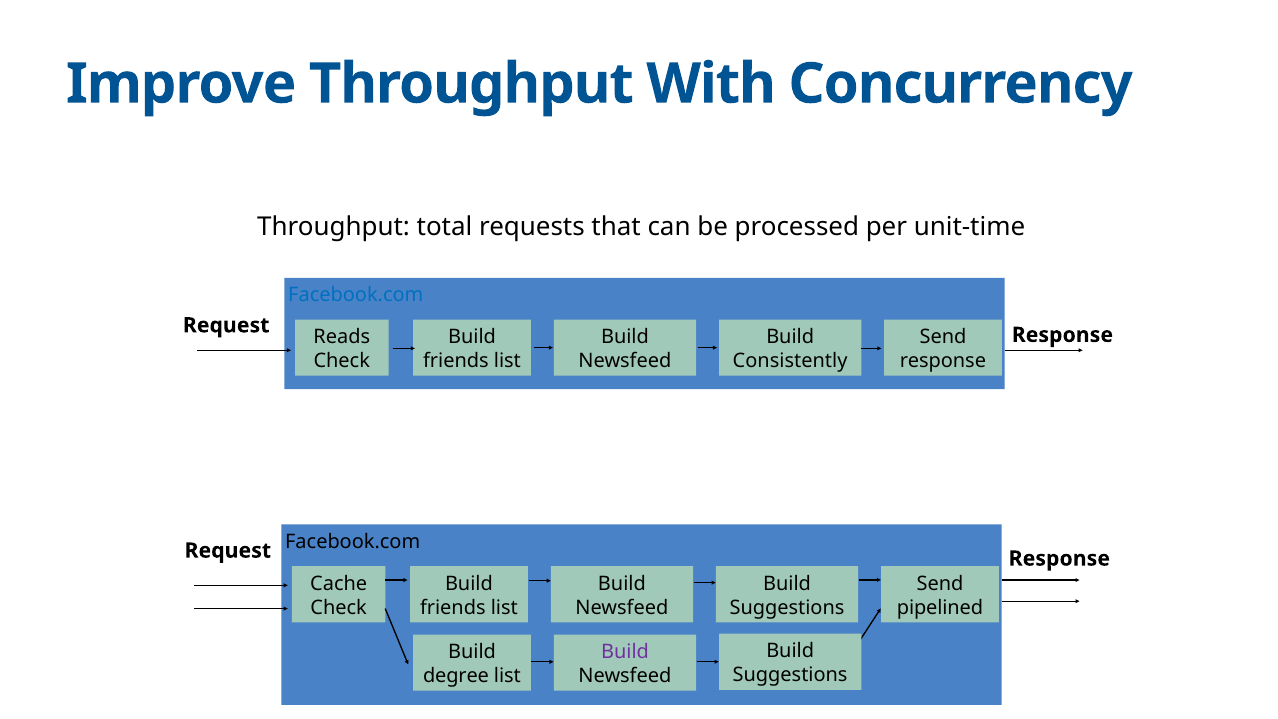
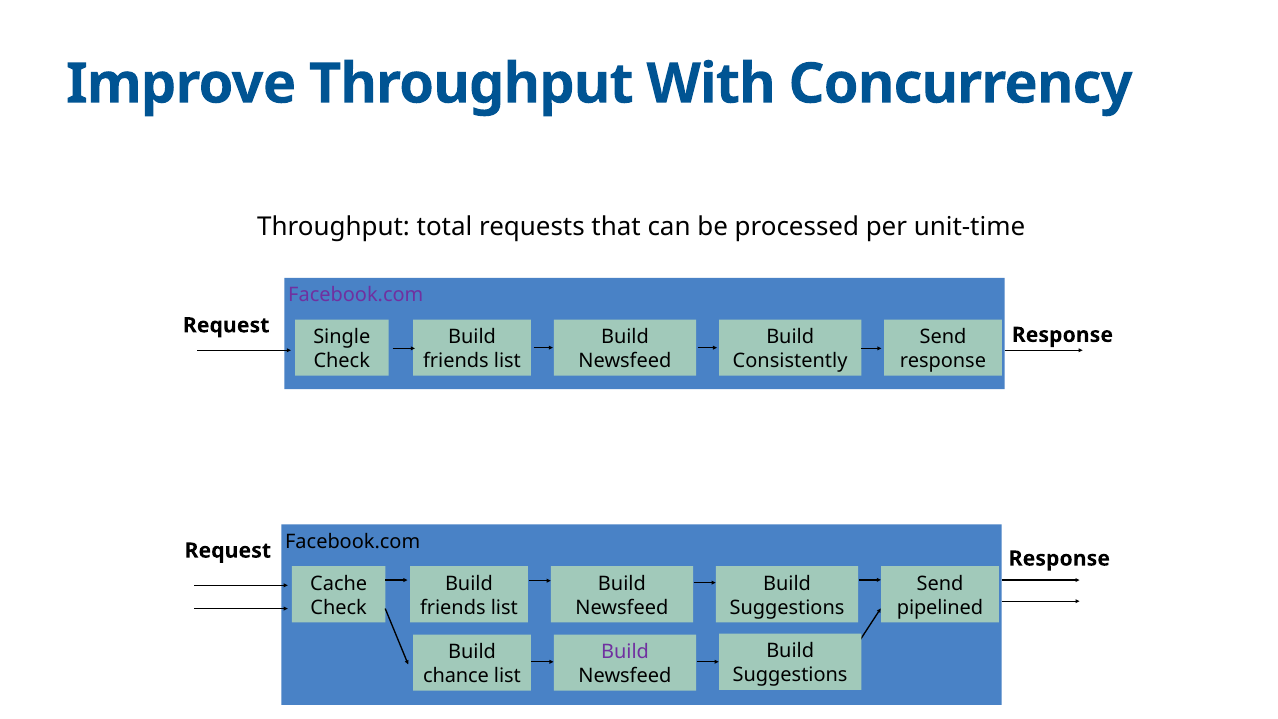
Facebook.com at (356, 295) colour: blue -> purple
Reads: Reads -> Single
degree: degree -> chance
